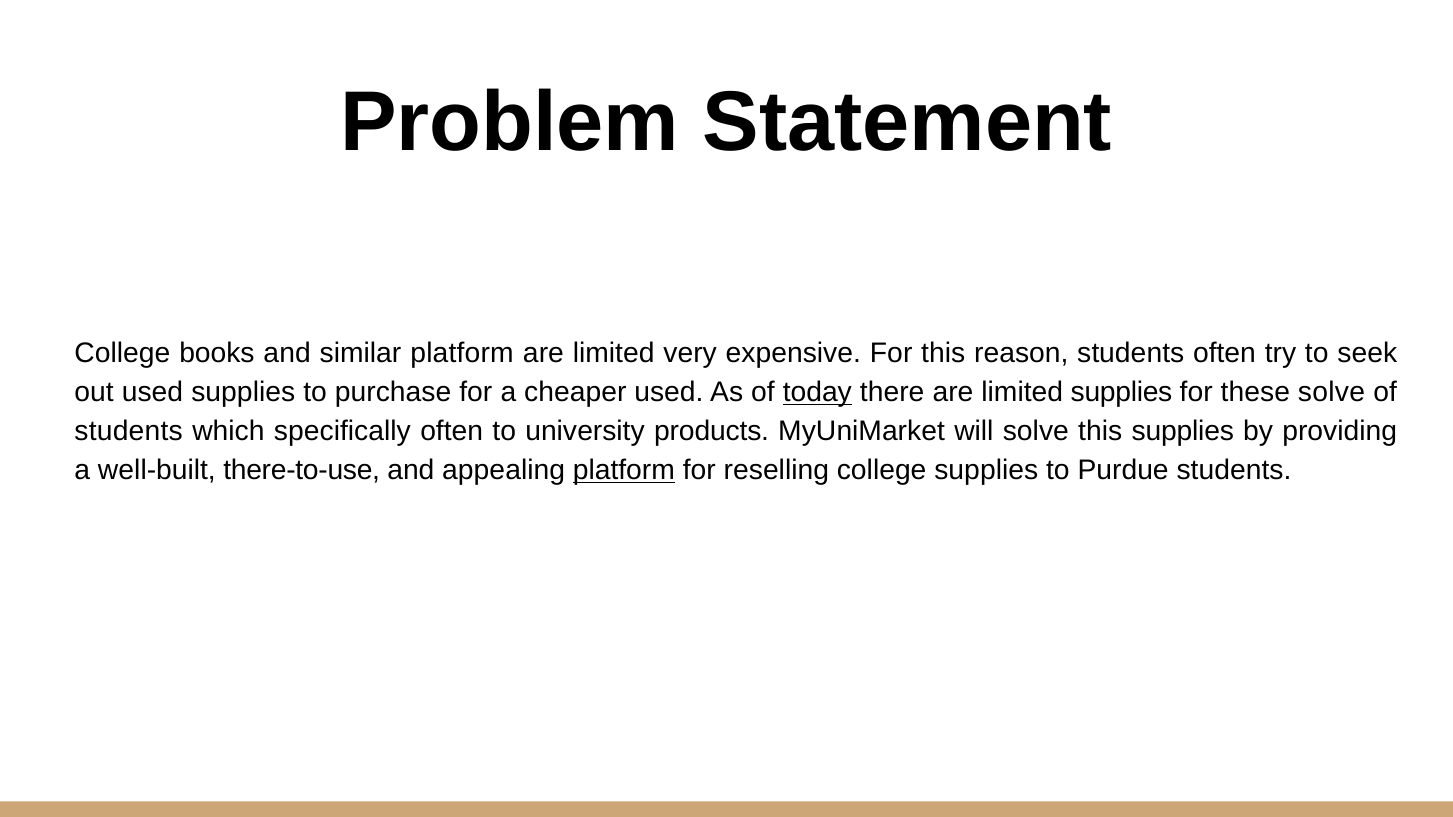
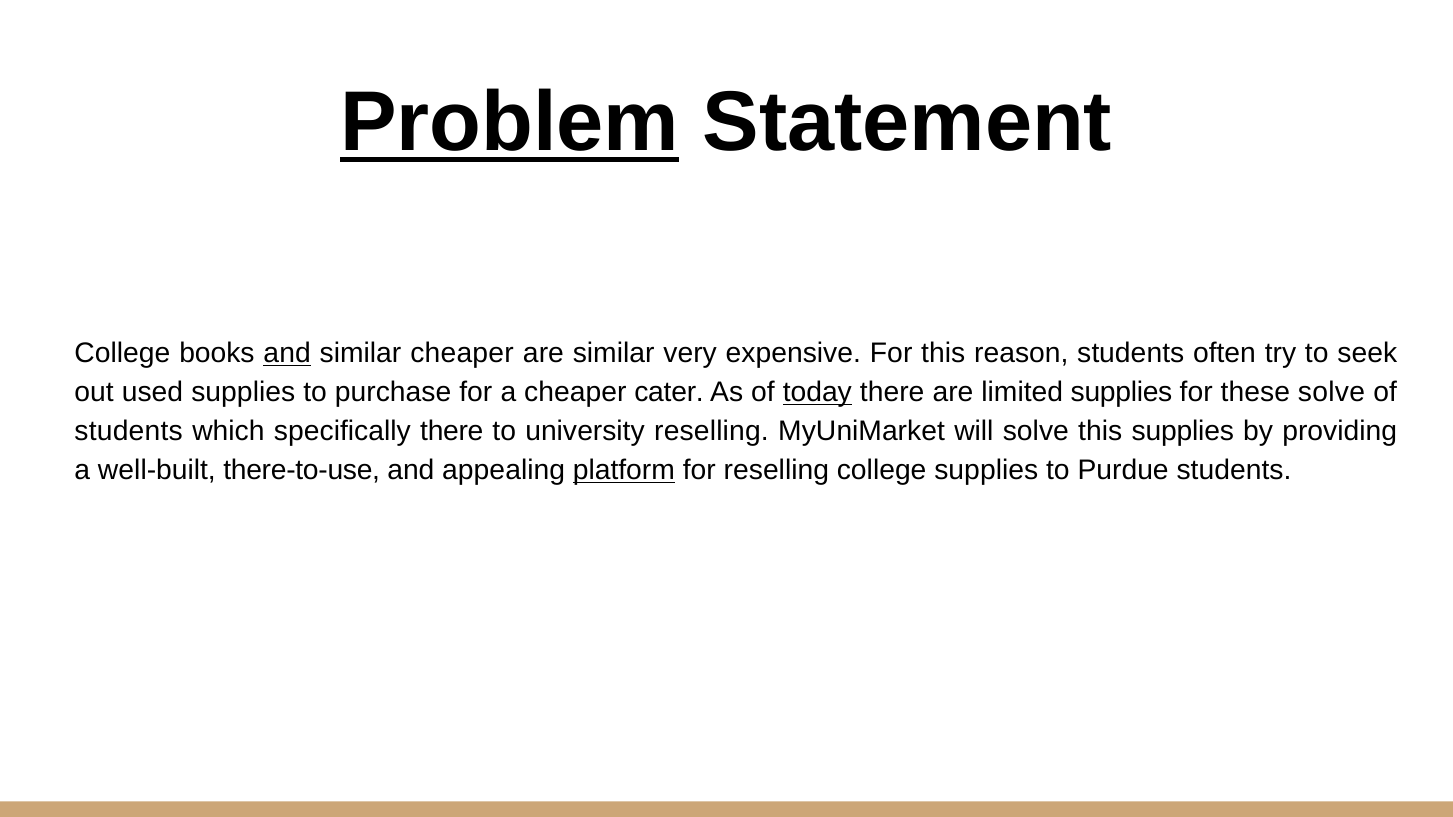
Problem underline: none -> present
and at (287, 354) underline: none -> present
similar platform: platform -> cheaper
limited at (614, 354): limited -> similar
cheaper used: used -> cater
specifically often: often -> there
university products: products -> reselling
